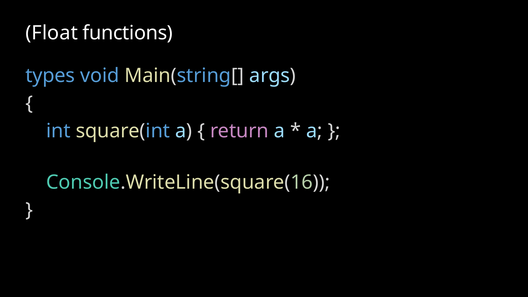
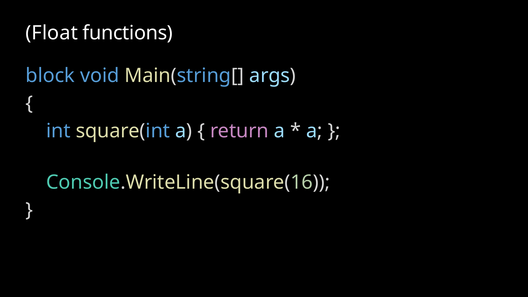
types: types -> block
